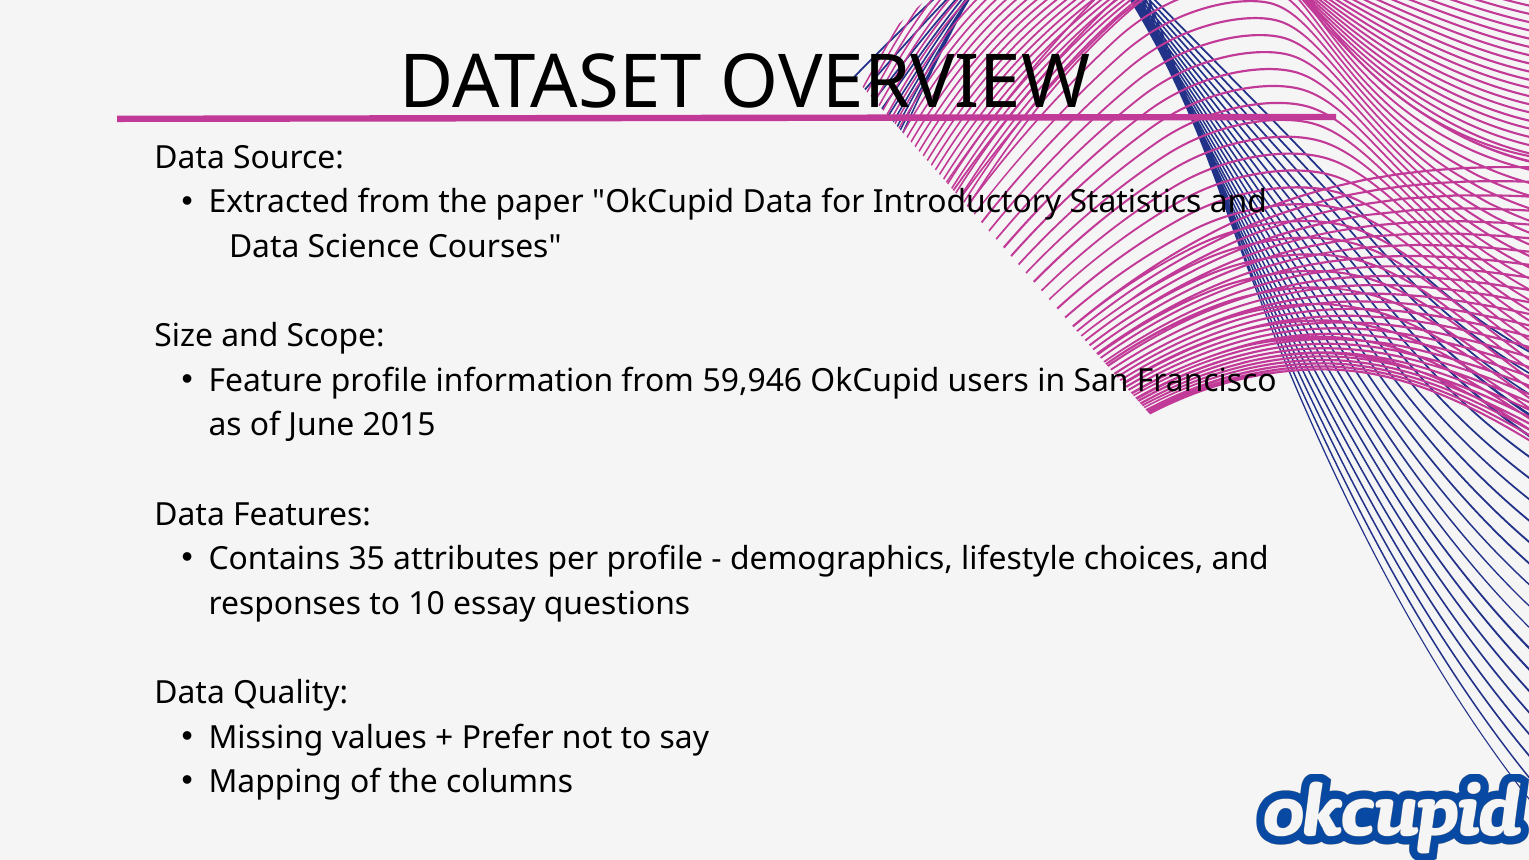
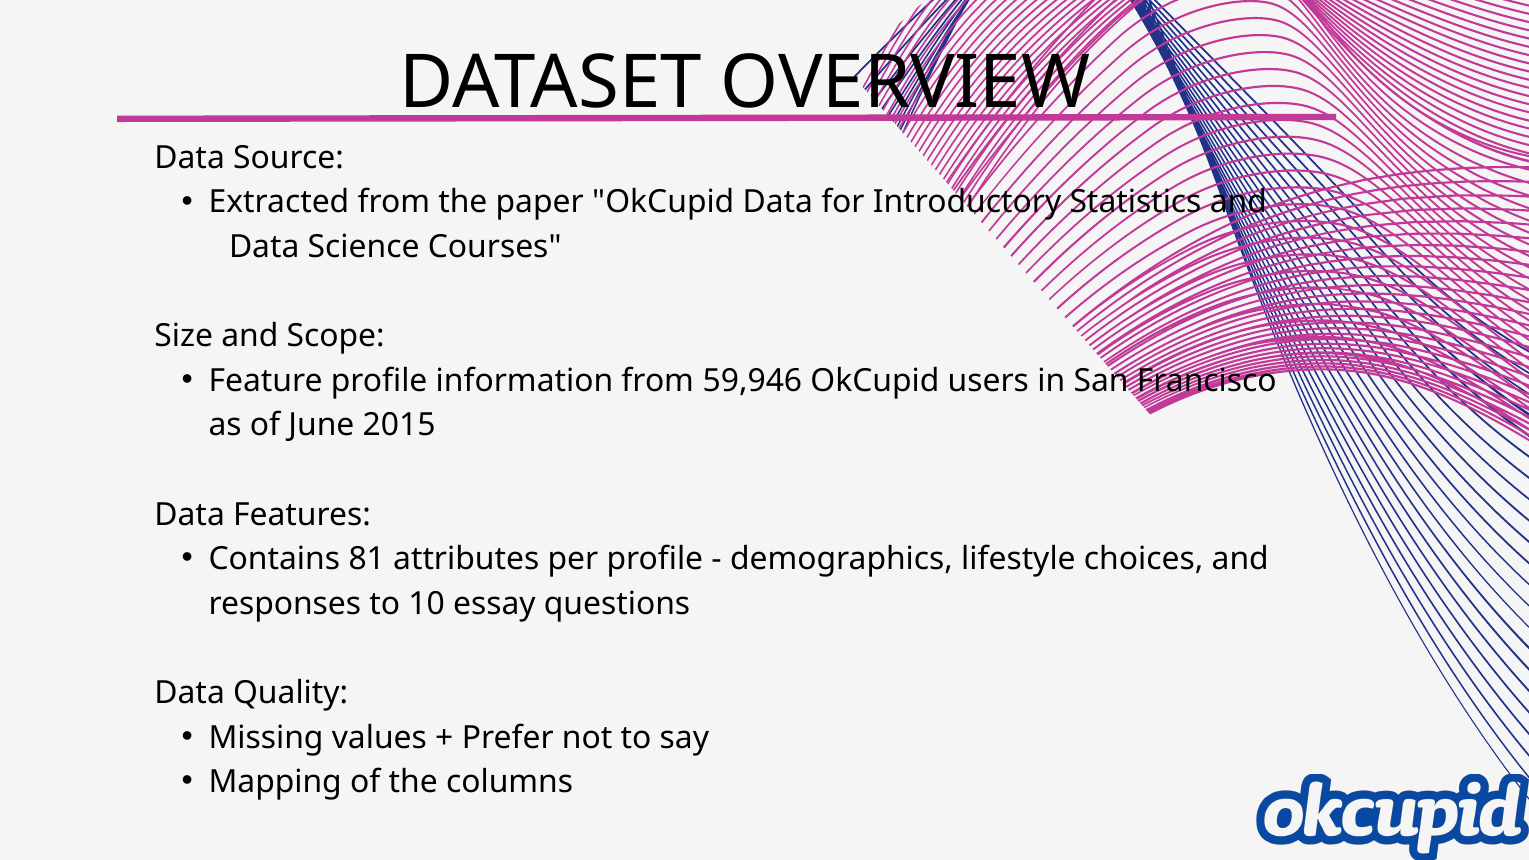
35: 35 -> 81
